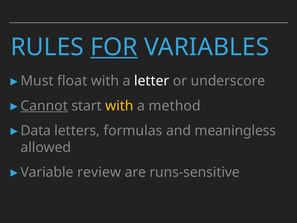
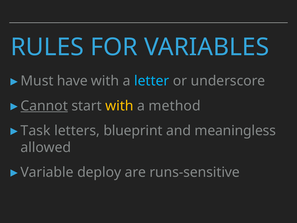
FOR underline: present -> none
float: float -> have
letter colour: white -> light blue
Data: Data -> Task
formulas: formulas -> blueprint
review: review -> deploy
